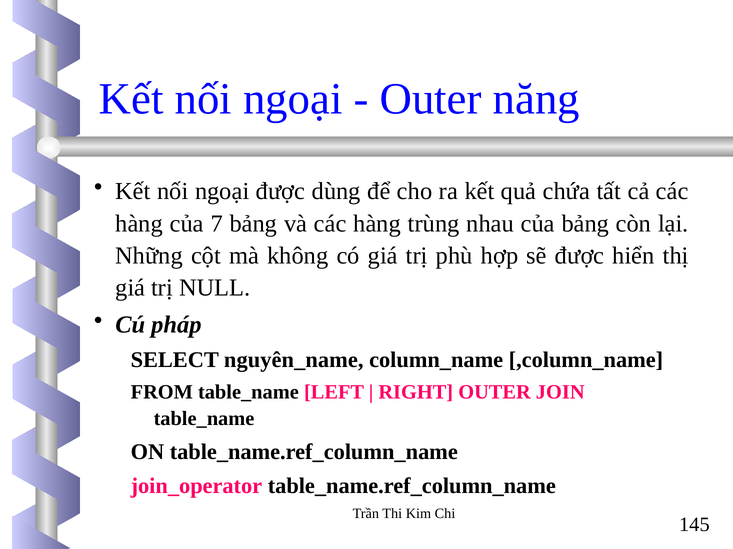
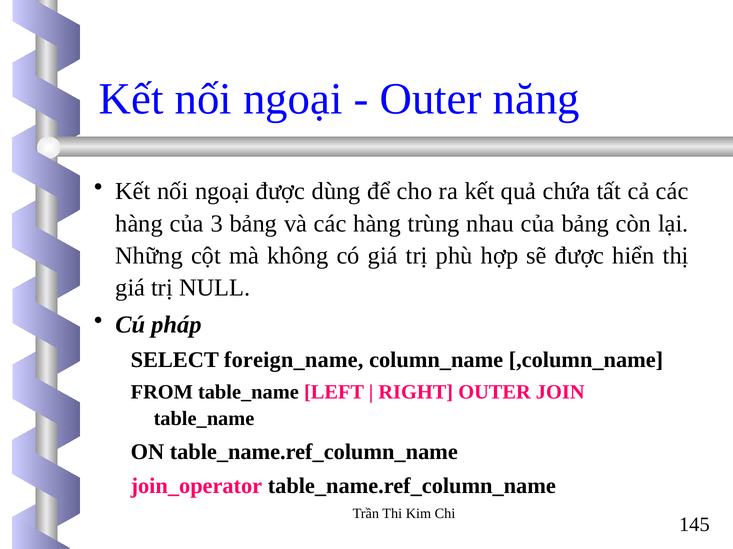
7: 7 -> 3
nguyên_name: nguyên_name -> foreign_name
